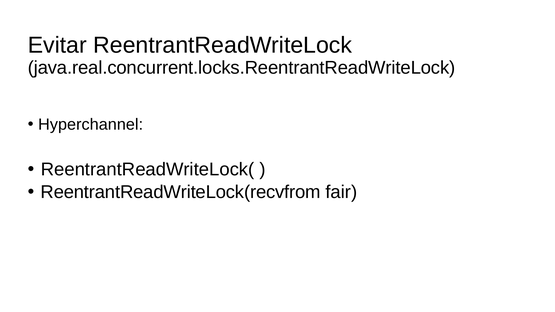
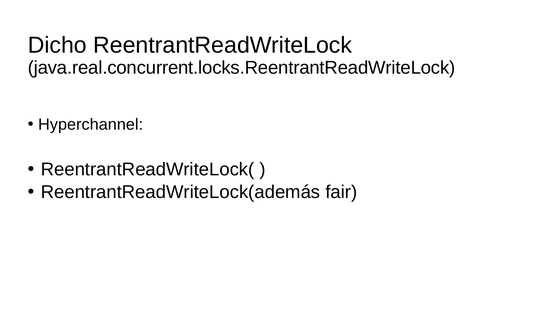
Evitar: Evitar -> Dicho
ReentrantReadWriteLock(recvfrom: ReentrantReadWriteLock(recvfrom -> ReentrantReadWriteLock(además
